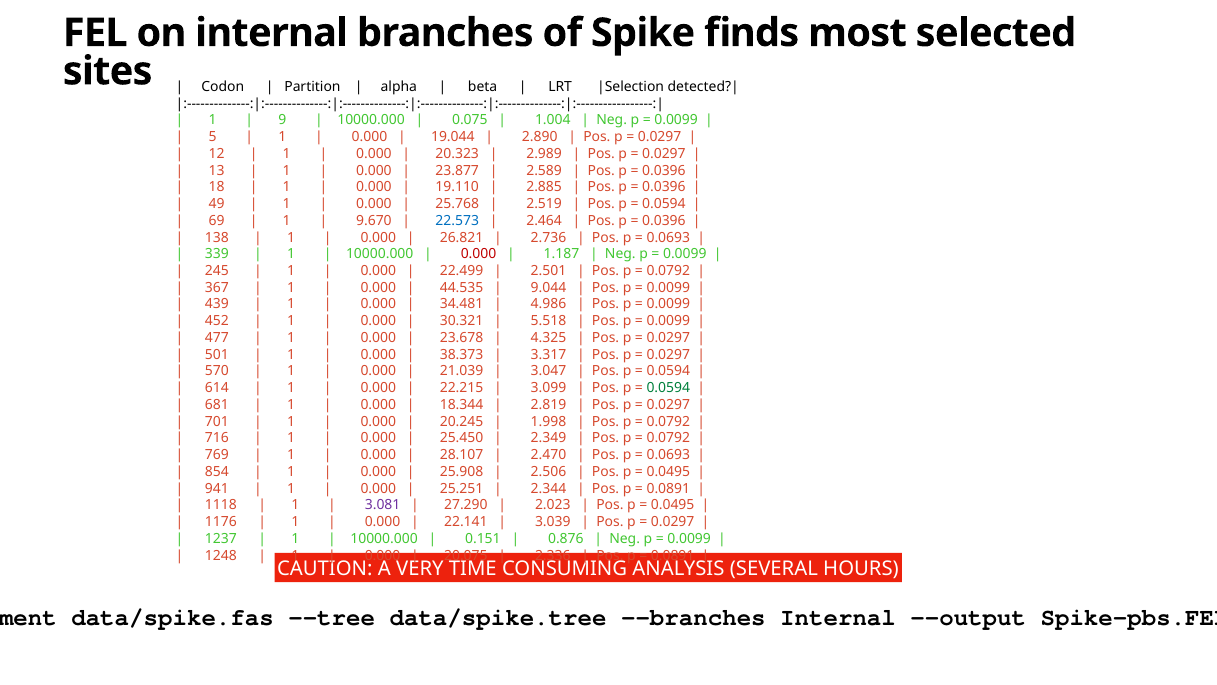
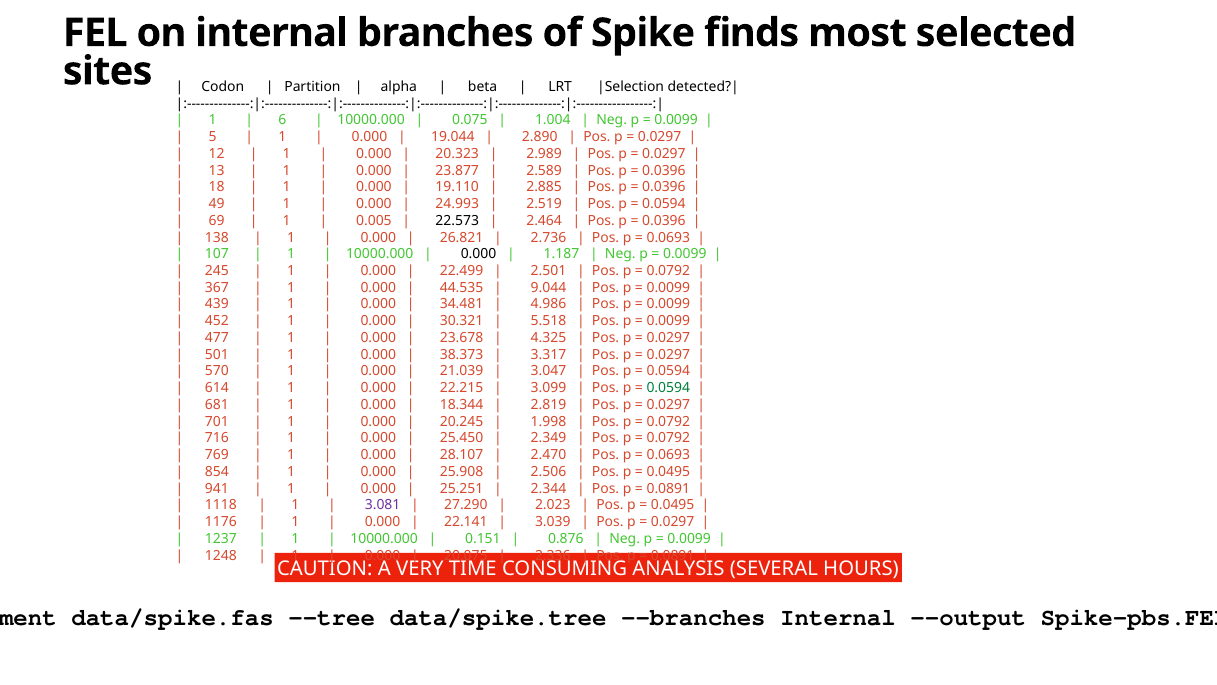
9: 9 -> 6
25.768: 25.768 -> 24.993
9.670: 9.670 -> 0.005
22.573 colour: blue -> black
339: 339 -> 107
0.000 at (479, 254) colour: red -> black
